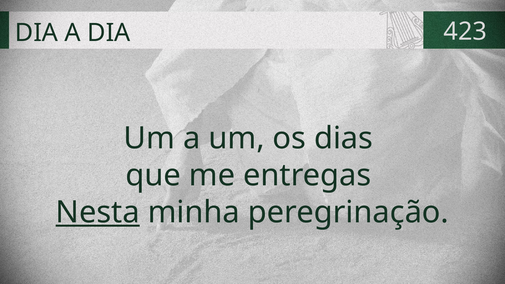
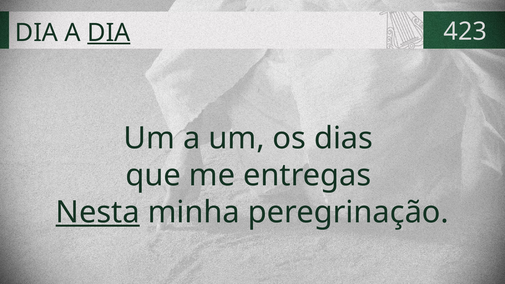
DIA at (109, 33) underline: none -> present
